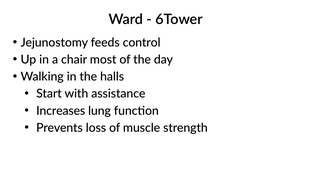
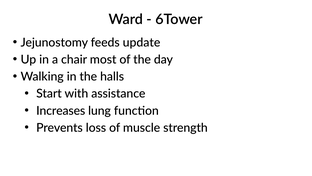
control: control -> update
